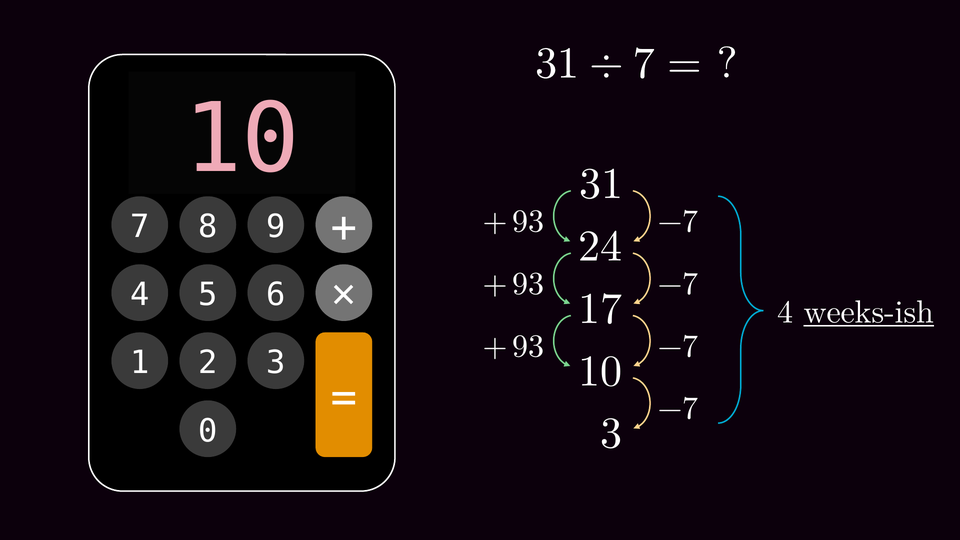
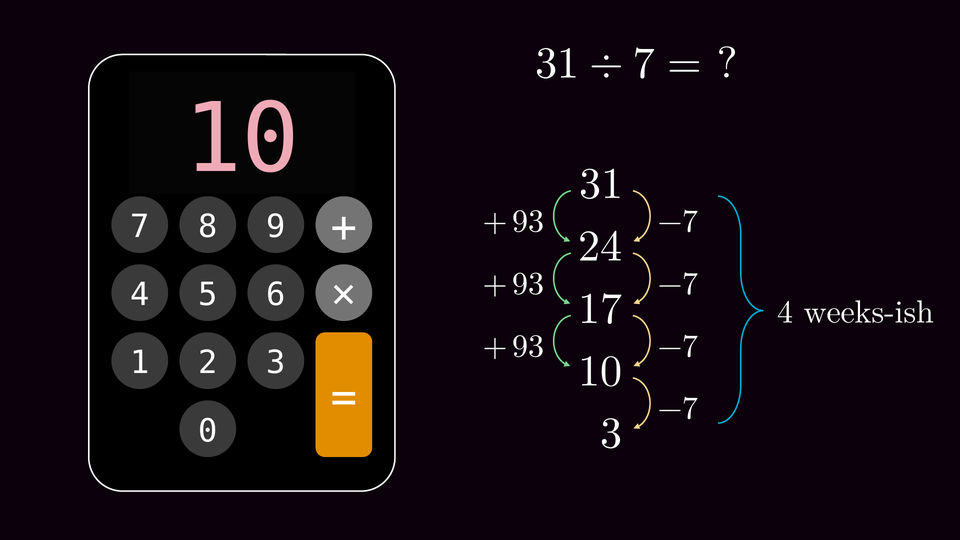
weeks-ish underline: present -> none
